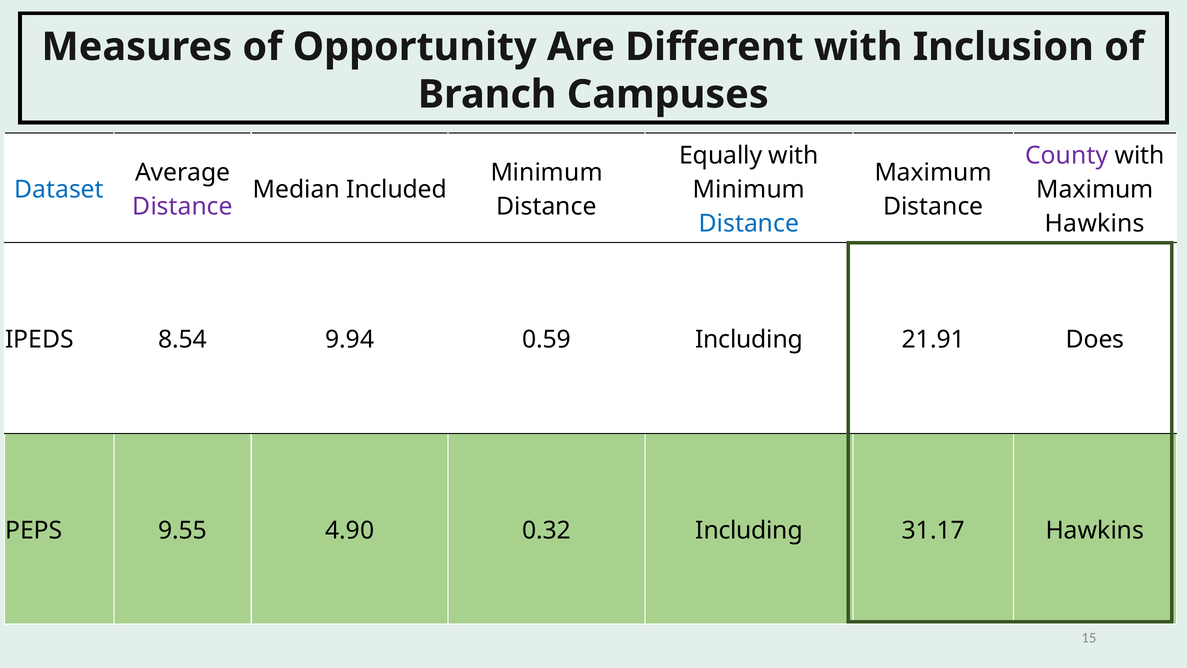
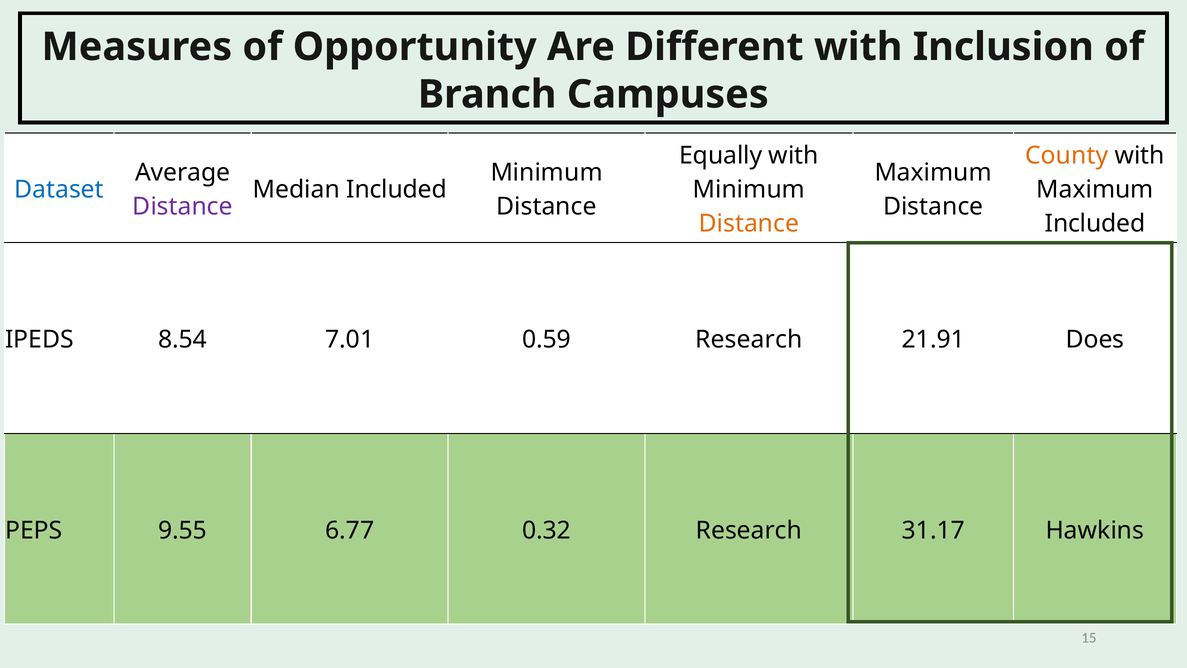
County colour: purple -> orange
Distance at (749, 223) colour: blue -> orange
Hawkins at (1095, 223): Hawkins -> Included
9.94: 9.94 -> 7.01
0.59 Including: Including -> Research
4.90: 4.90 -> 6.77
0.32 Including: Including -> Research
